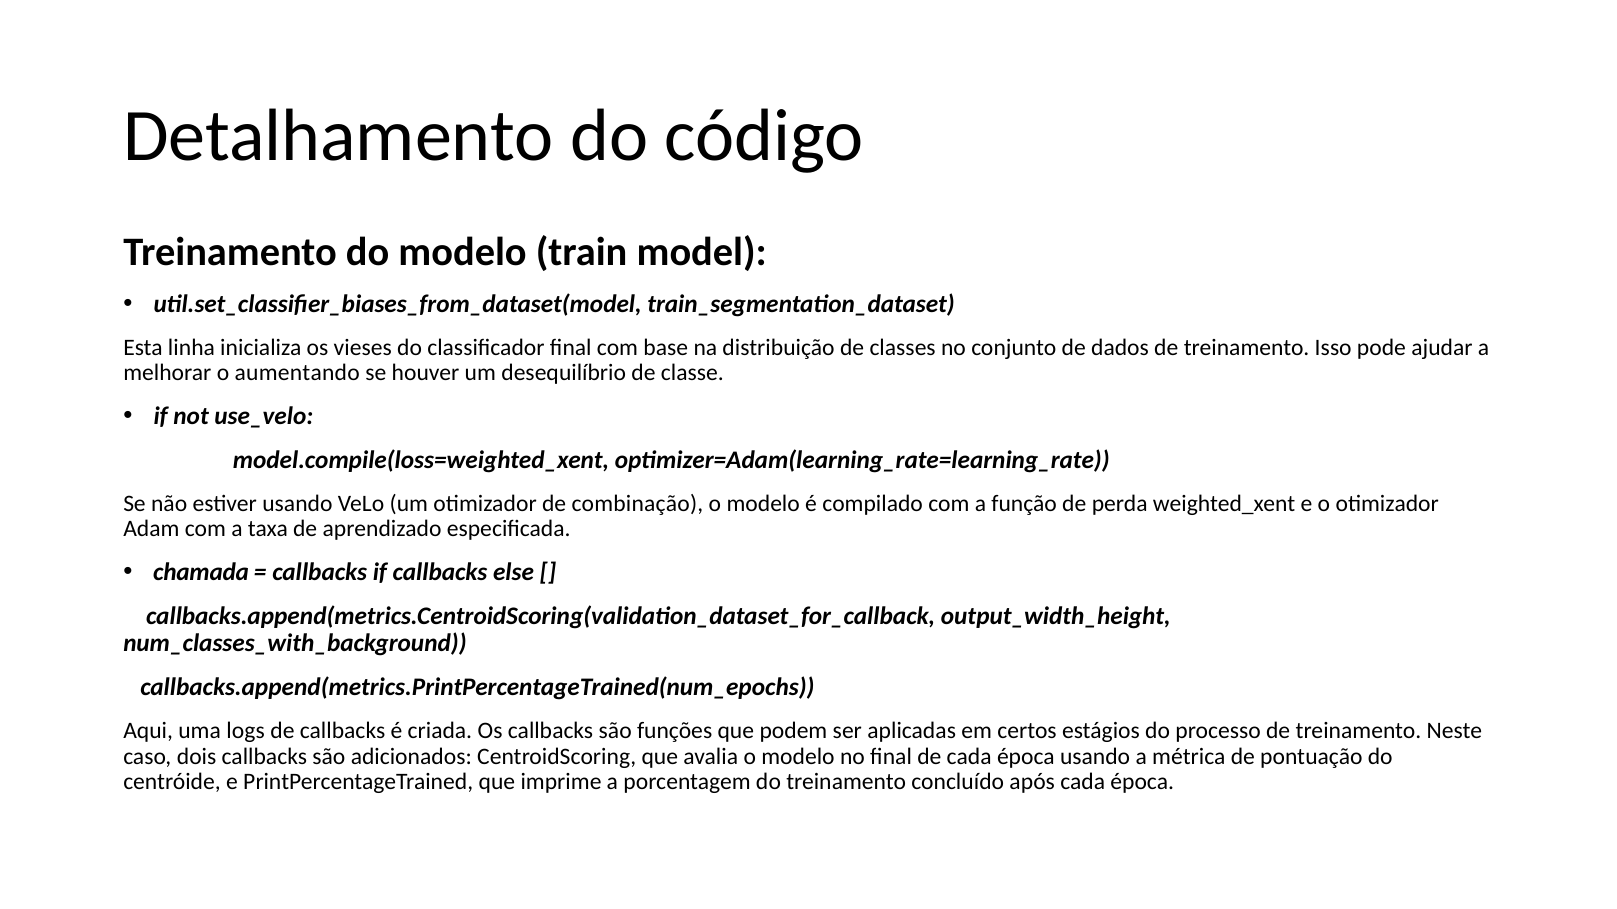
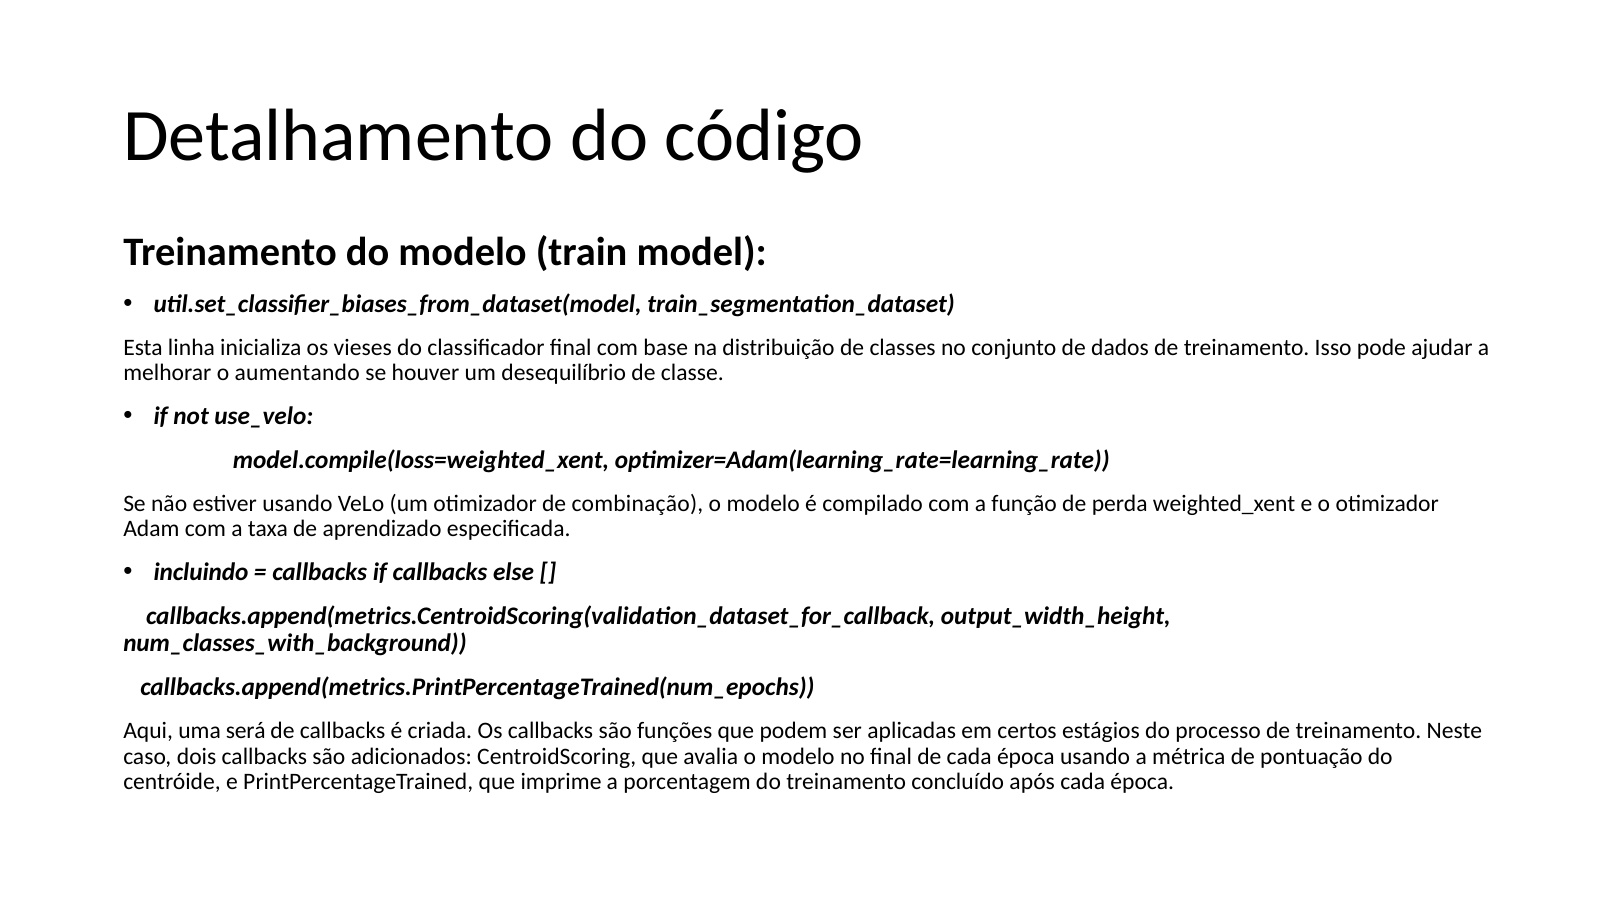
chamada at (201, 572): chamada -> incluindo
uma logs: logs -> será
